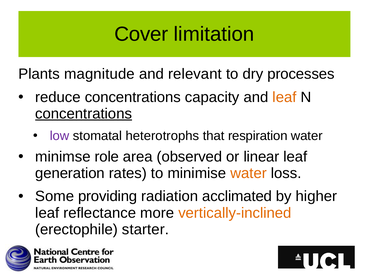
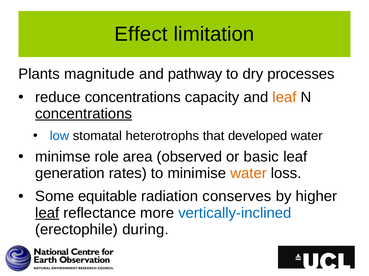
Cover: Cover -> Effect
relevant: relevant -> pathway
low colour: purple -> blue
respiration: respiration -> developed
linear: linear -> basic
providing: providing -> equitable
acclimated: acclimated -> conserves
leaf at (47, 213) underline: none -> present
vertically-inclined colour: orange -> blue
starter: starter -> during
